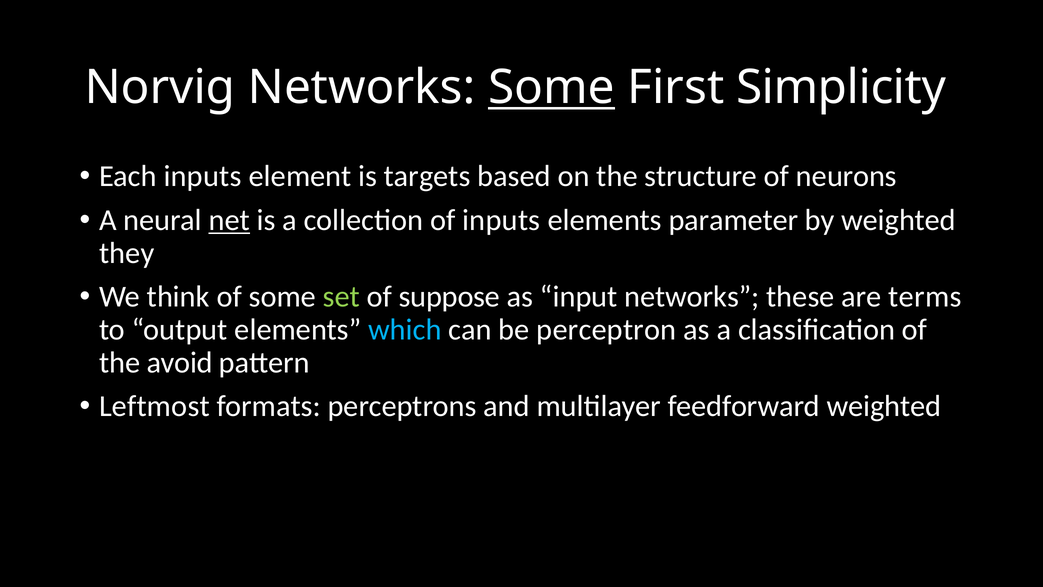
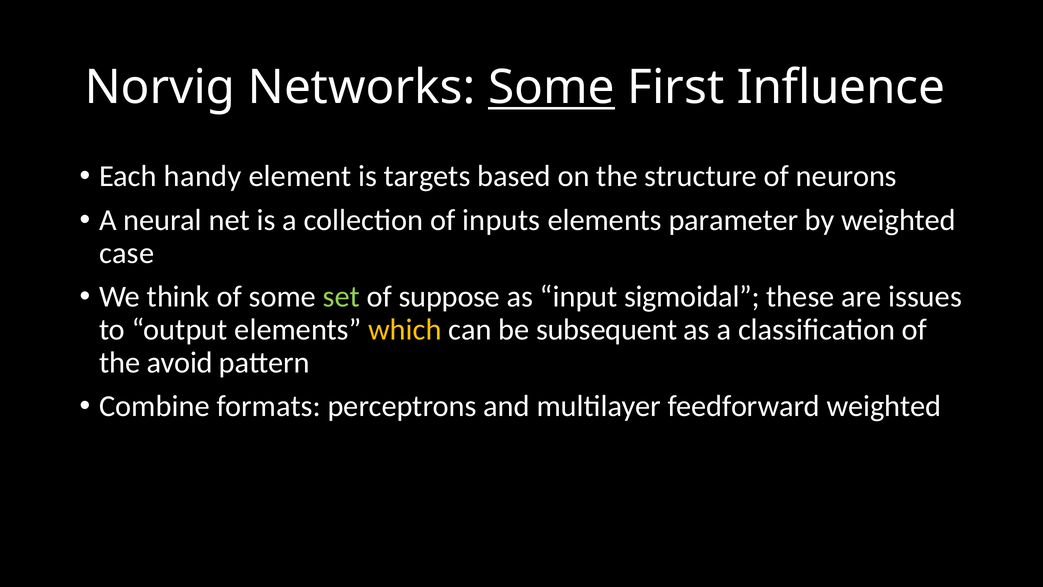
Simplicity: Simplicity -> Influence
Each inputs: inputs -> handy
net underline: present -> none
they: they -> case
input networks: networks -> sigmoidal
terms: terms -> issues
which colour: light blue -> yellow
perceptron: perceptron -> subsequent
Leftmost: Leftmost -> Combine
